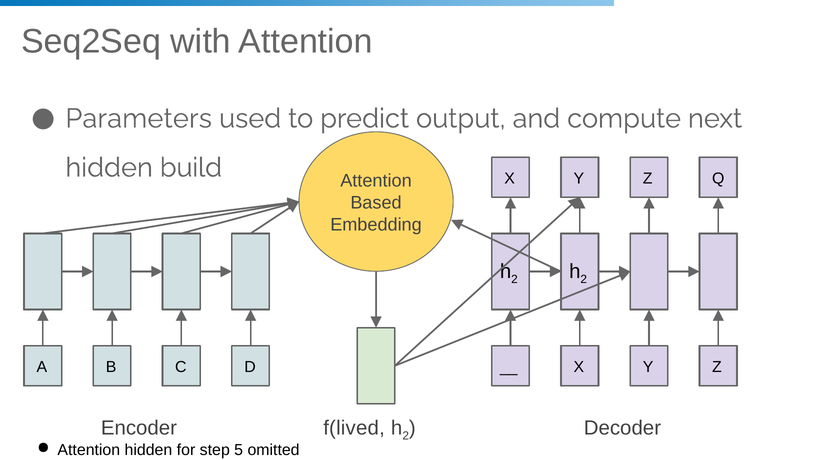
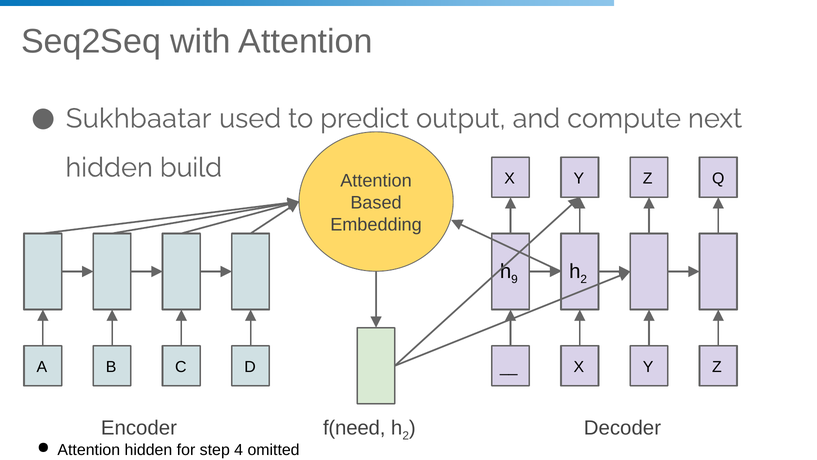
Parameters: Parameters -> Sukhbaatar
2 at (514, 279): 2 -> 9
f(lived: f(lived -> f(need
5: 5 -> 4
